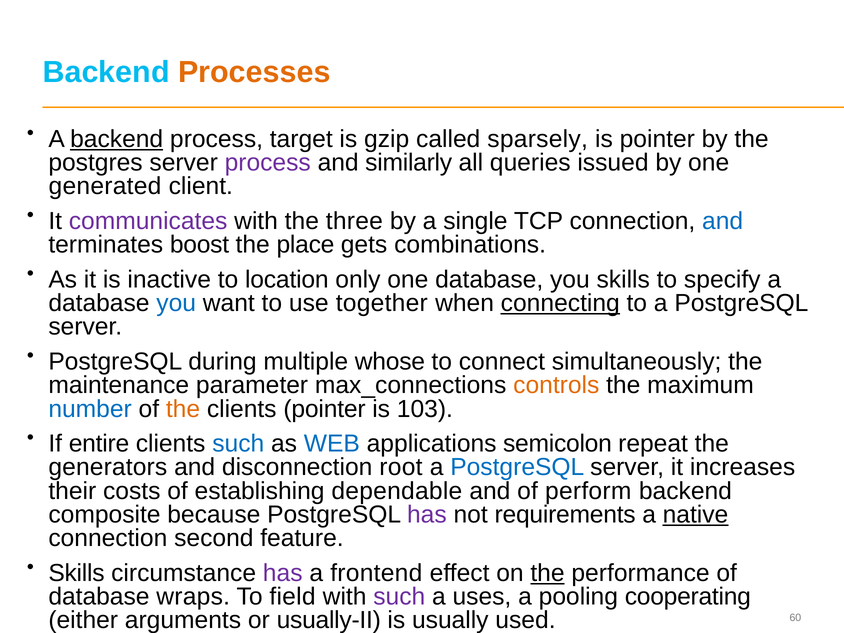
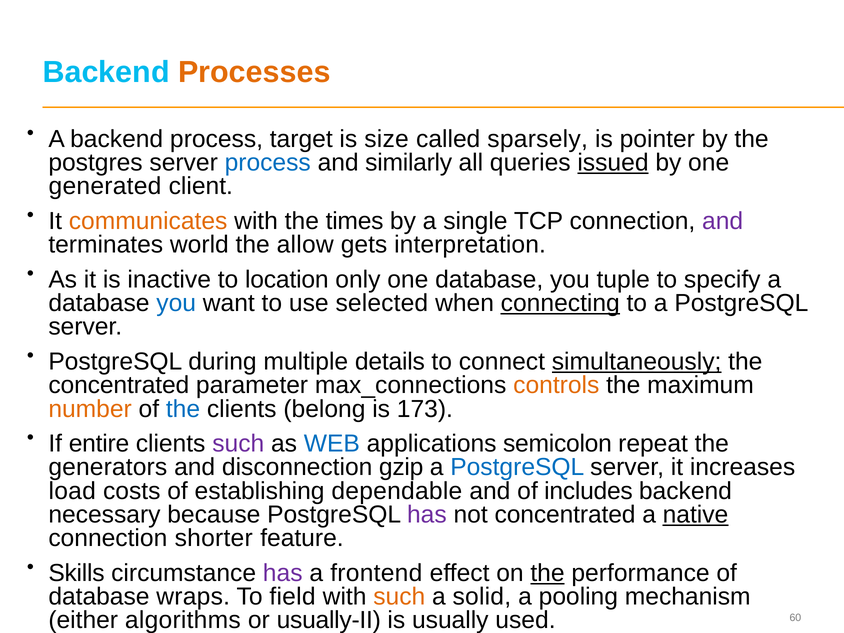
backend at (117, 139) underline: present -> none
gzip: gzip -> size
process at (268, 163) colour: purple -> blue
issued underline: none -> present
communicates colour: purple -> orange
three: three -> times
and at (723, 221) colour: blue -> purple
boost: boost -> world
place: place -> allow
combinations: combinations -> interpretation
you skills: skills -> tuple
together: together -> selected
whose: whose -> details
simultaneously underline: none -> present
maintenance at (119, 385): maintenance -> concentrated
number colour: blue -> orange
the at (183, 409) colour: orange -> blue
clients pointer: pointer -> belong
103: 103 -> 173
such at (238, 444) colour: blue -> purple
root: root -> gzip
their: their -> load
perform: perform -> includes
composite: composite -> necessary
not requirements: requirements -> concentrated
second: second -> shorter
such at (399, 597) colour: purple -> orange
uses: uses -> solid
cooperating: cooperating -> mechanism
arguments: arguments -> algorithms
